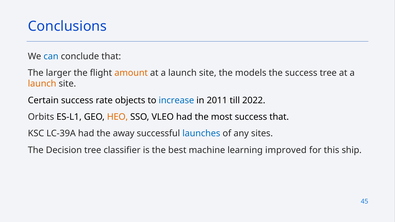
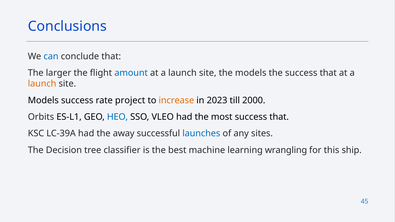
amount colour: orange -> blue
the success tree: tree -> that
Certain at (43, 100): Certain -> Models
objects: objects -> project
increase colour: blue -> orange
2011: 2011 -> 2023
2022: 2022 -> 2000
HEO colour: orange -> blue
improved: improved -> wrangling
